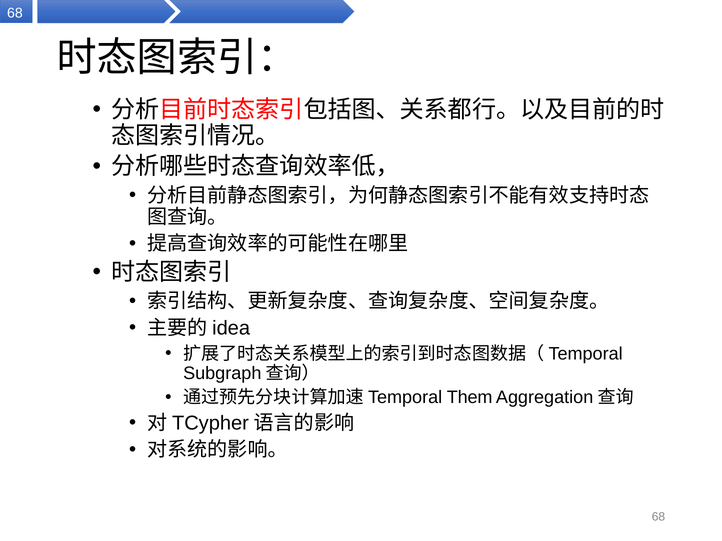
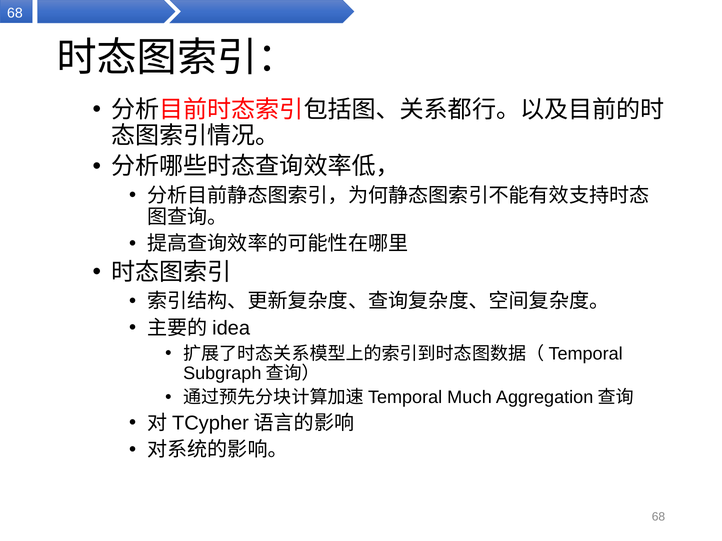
Them: Them -> Much
